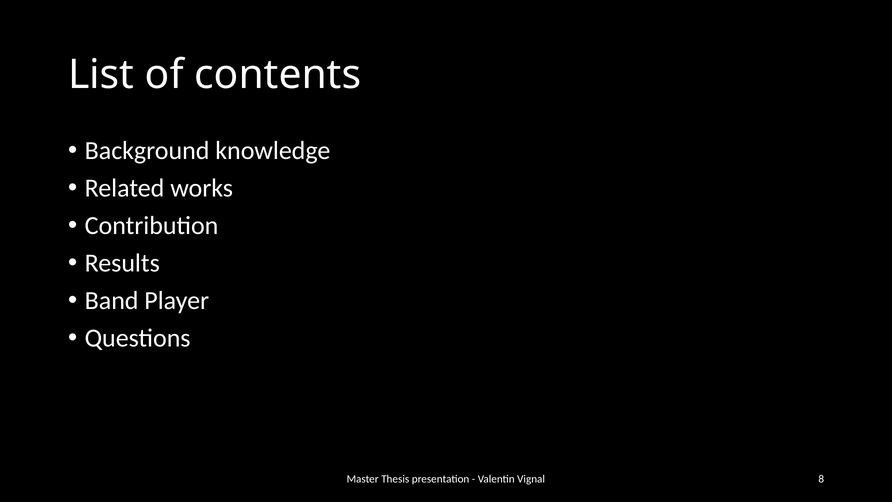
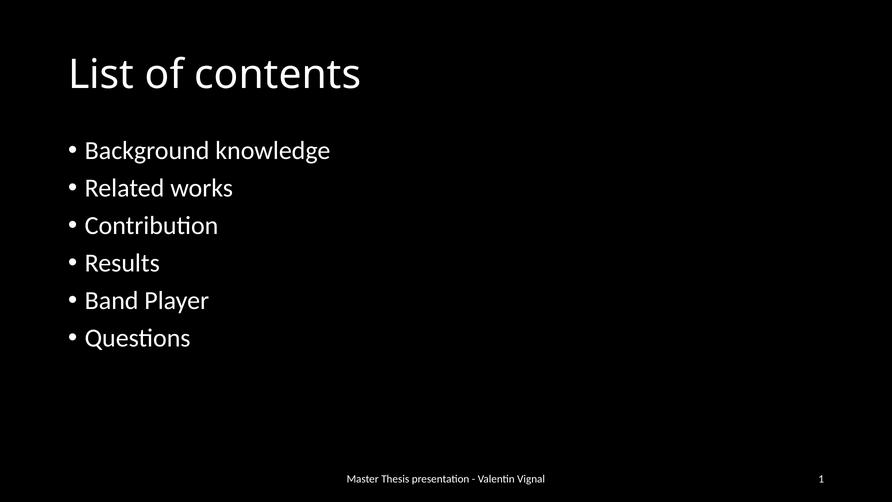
8: 8 -> 1
